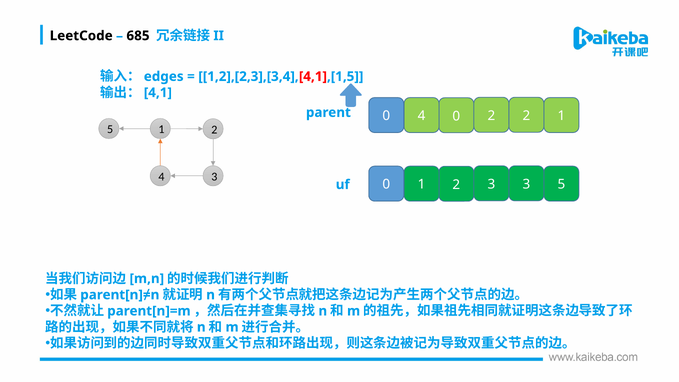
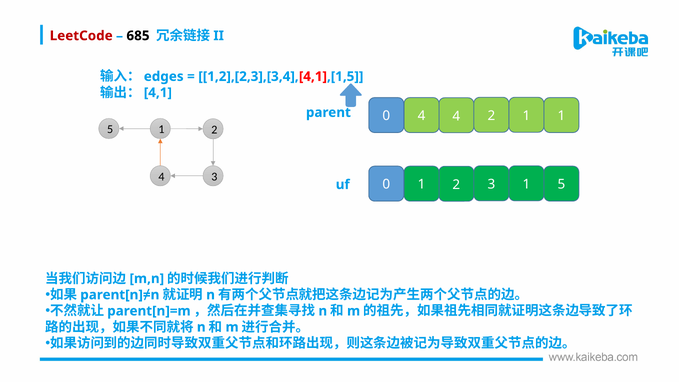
LeetCode colour: black -> red
0 0: 0 -> 4
4 2 2: 2 -> 1
3 3: 3 -> 1
